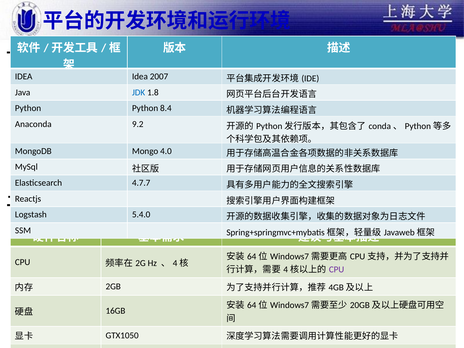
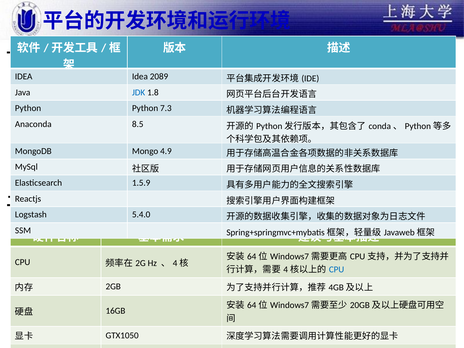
2007: 2007 -> 2089
8.4: 8.4 -> 7.3
9.2: 9.2 -> 8.5
4.0: 4.0 -> 4.9
4.7.7: 4.7.7 -> 1.5.9
CPU at (337, 270) colour: purple -> blue
